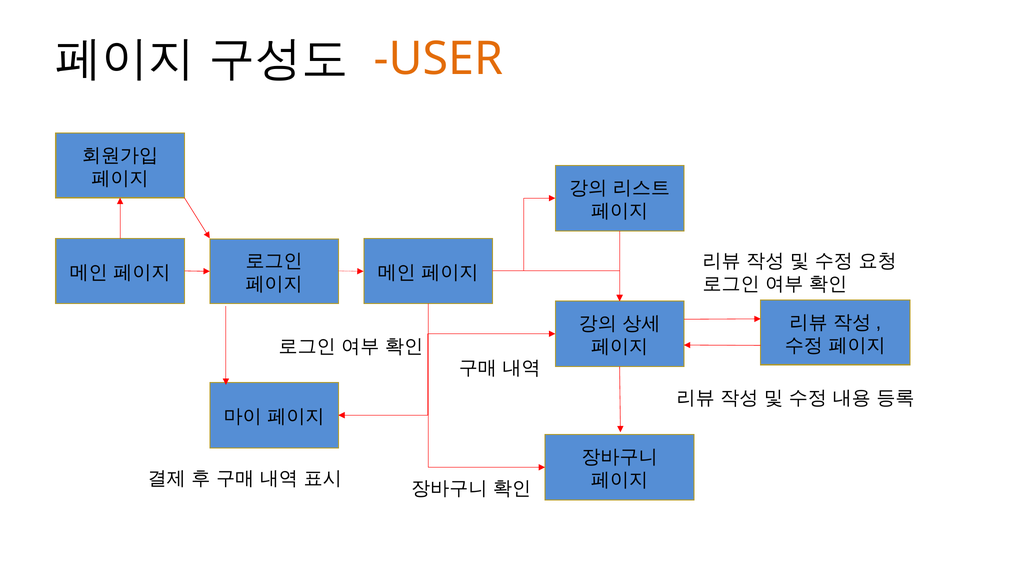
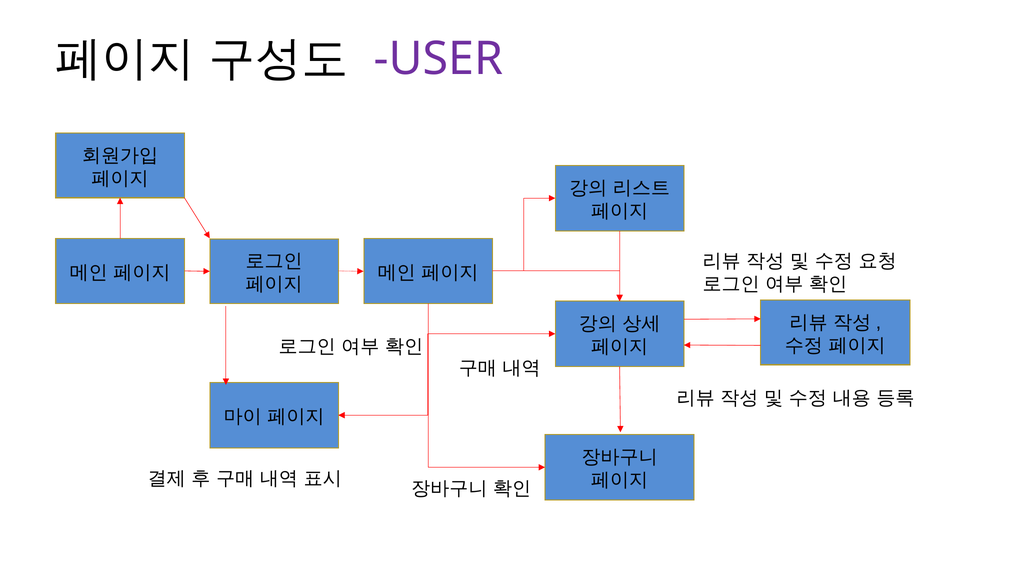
USER colour: orange -> purple
